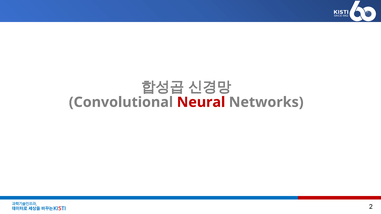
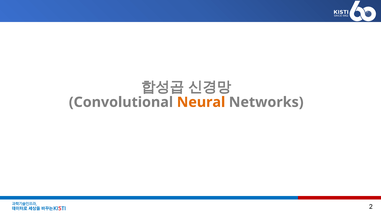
Neural colour: red -> orange
